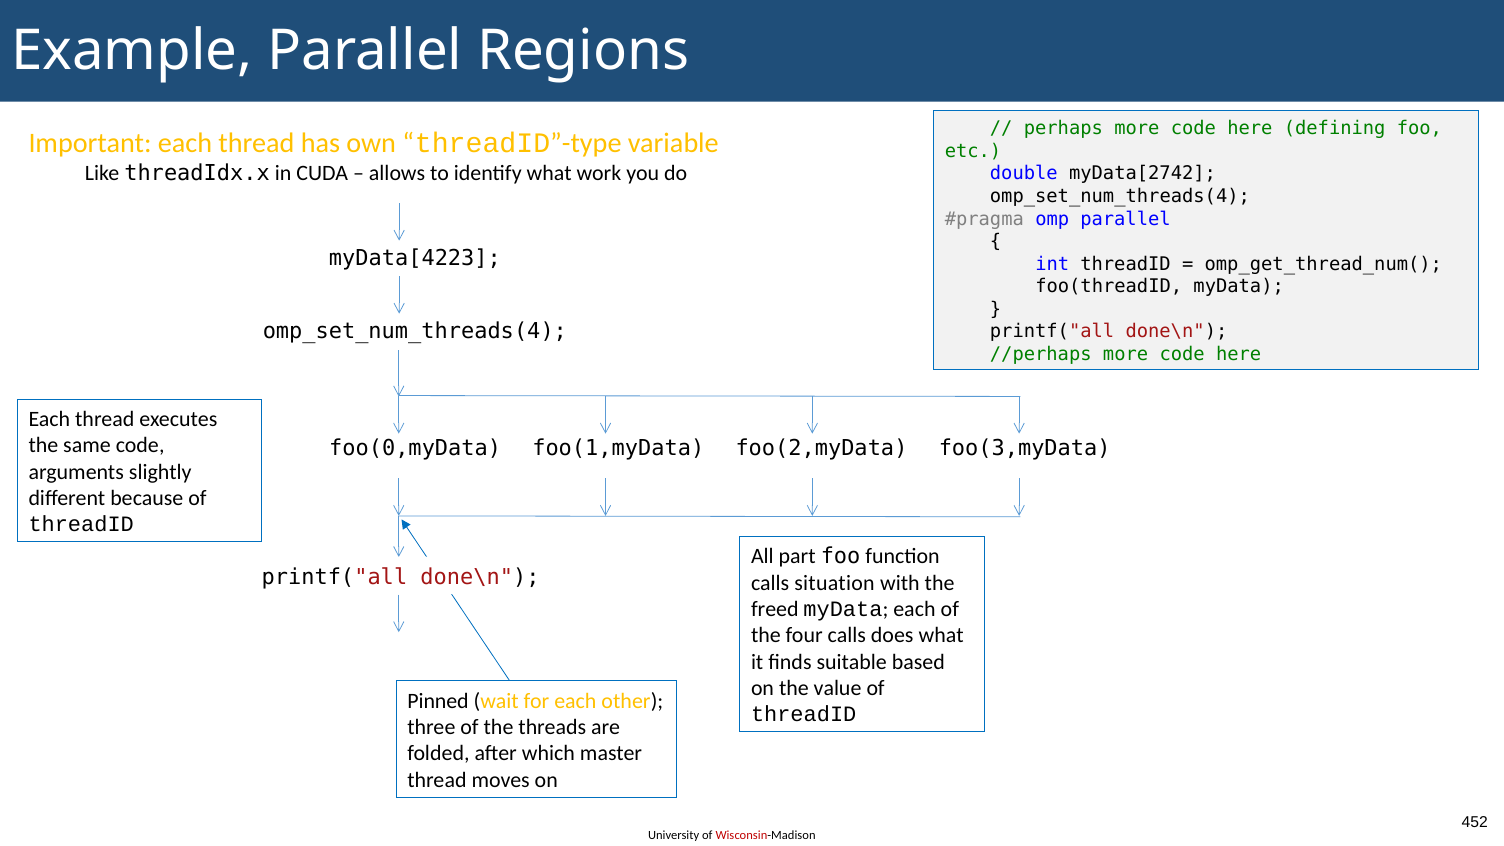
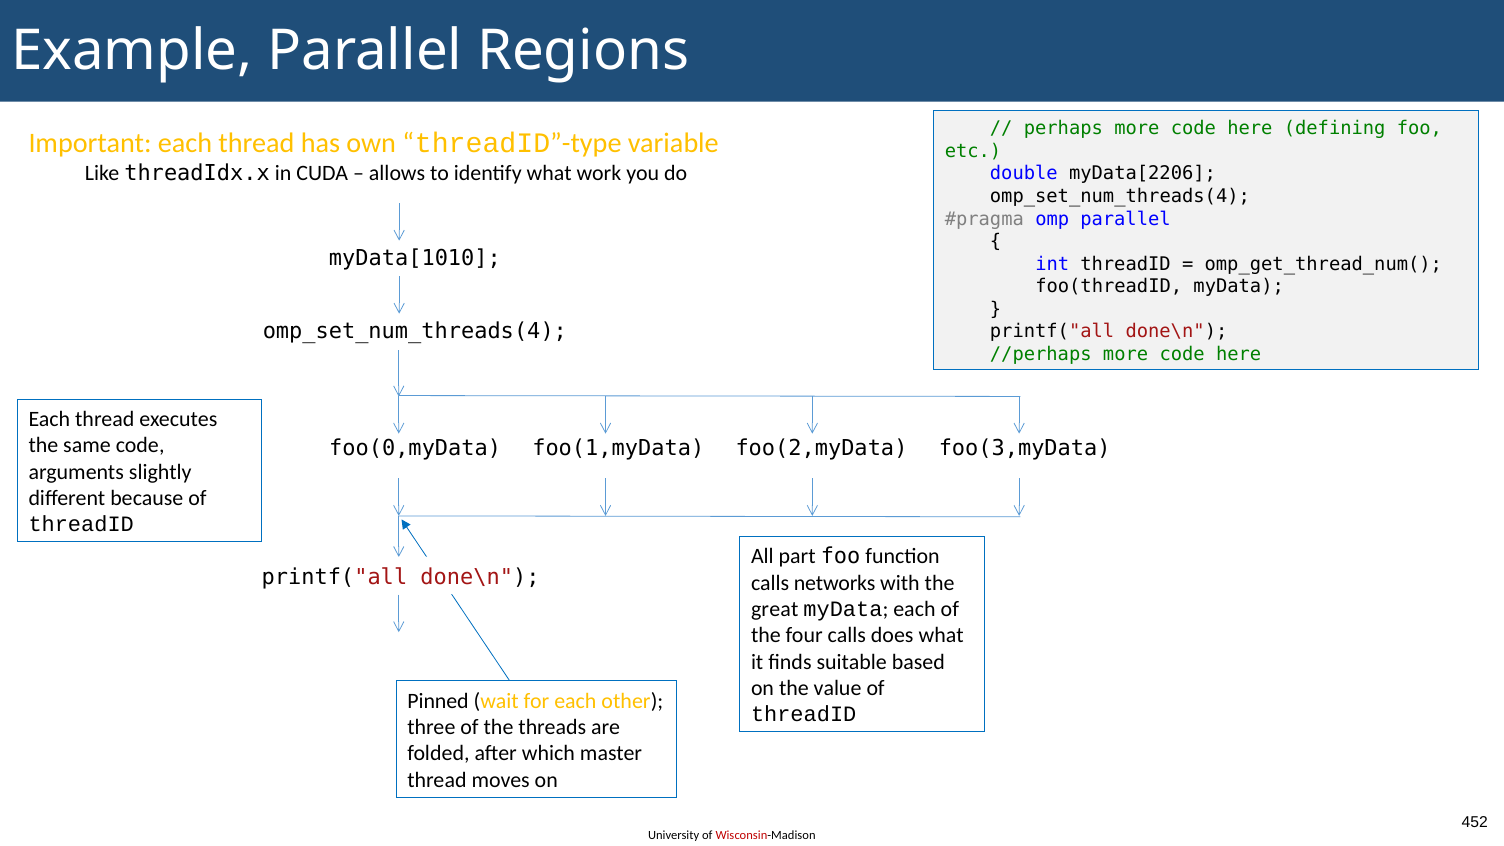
myData[2742: myData[2742 -> myData[2206
myData[4223: myData[4223 -> myData[1010
situation: situation -> networks
freed: freed -> great
